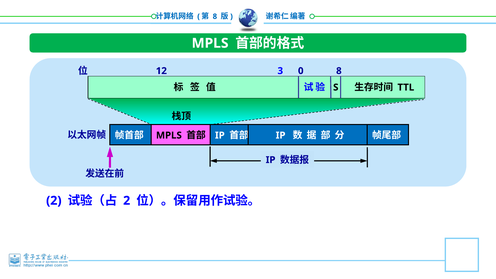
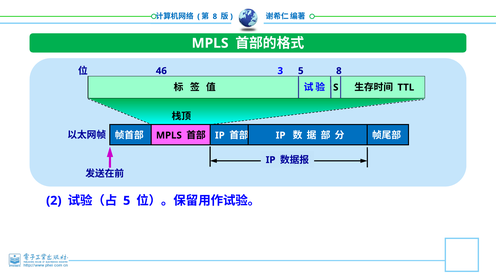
12: 12 -> 46
3 0: 0 -> 5
2 at (127, 201): 2 -> 5
